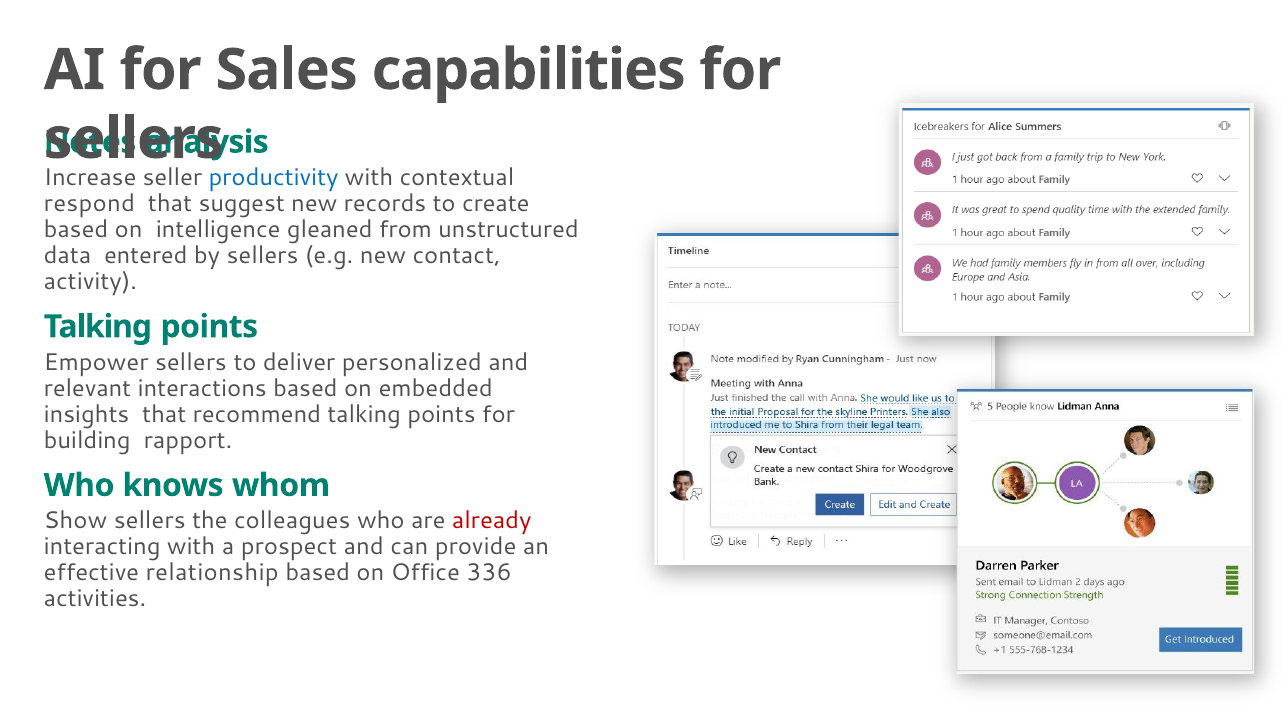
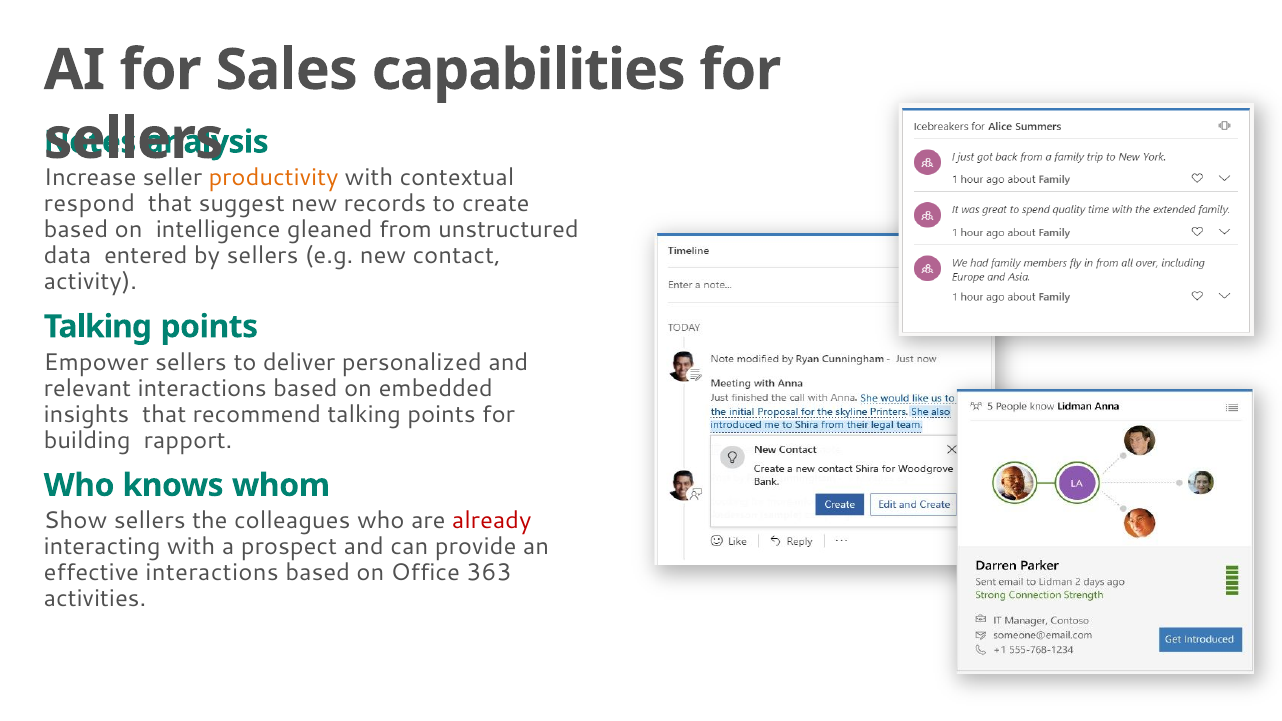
productivity colour: blue -> orange
effective relationship: relationship -> interactions
336: 336 -> 363
